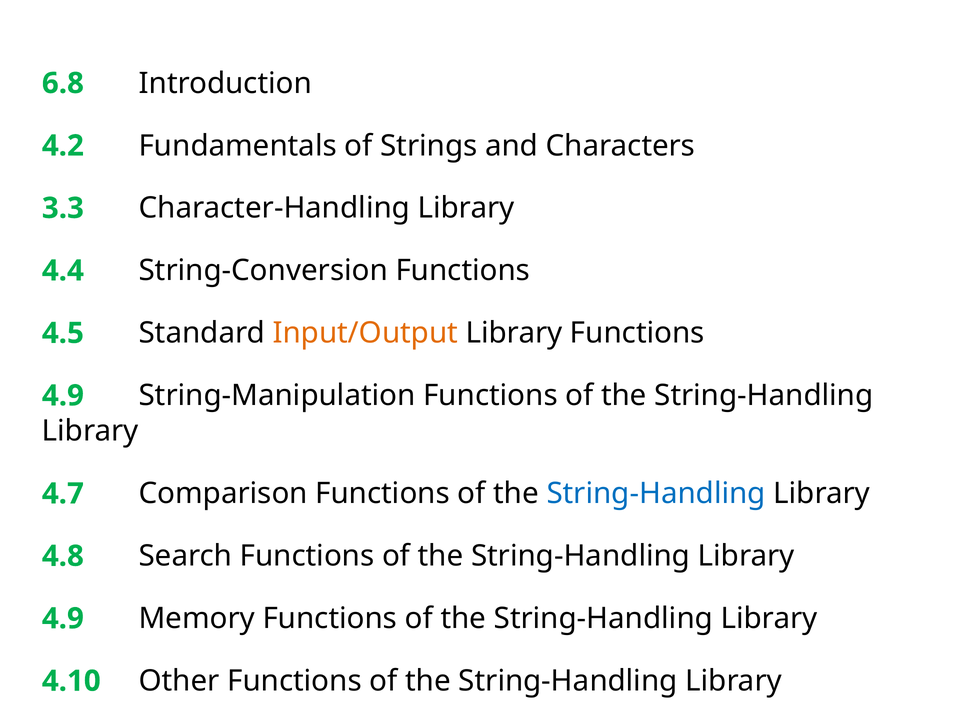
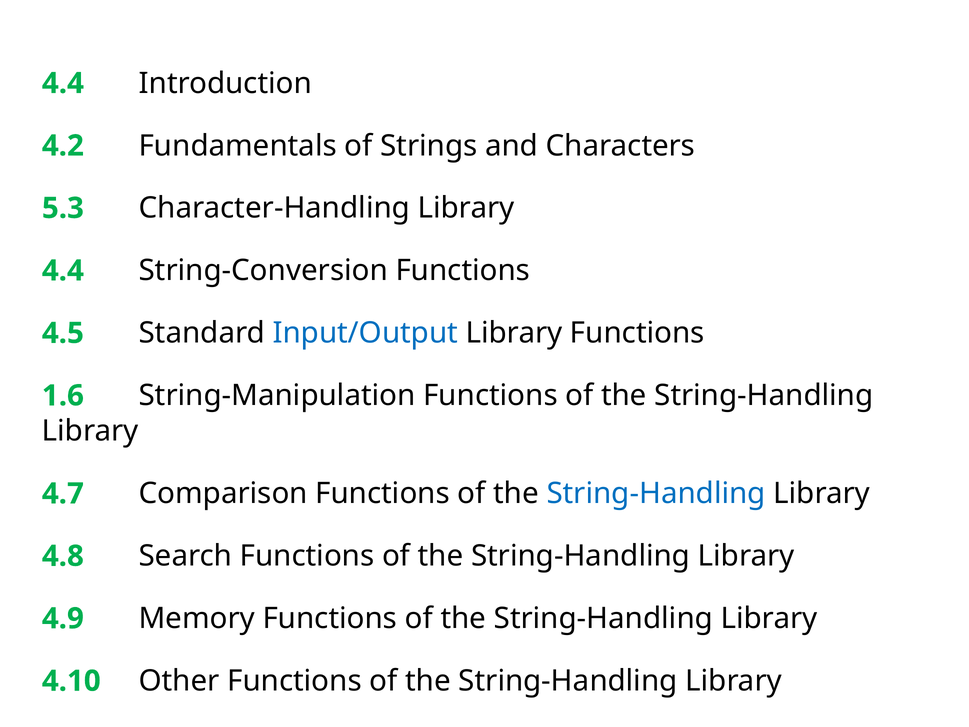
6.8 at (63, 83): 6.8 -> 4.4
3.3: 3.3 -> 5.3
Input/Output colour: orange -> blue
4.9 at (63, 395): 4.9 -> 1.6
